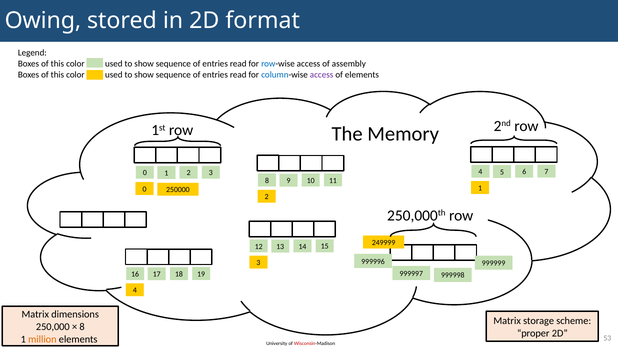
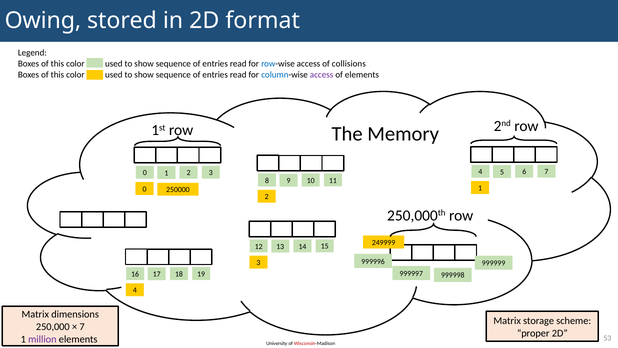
assembly: assembly -> collisions
8 at (82, 327): 8 -> 7
million colour: orange -> purple
